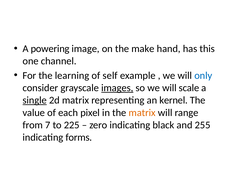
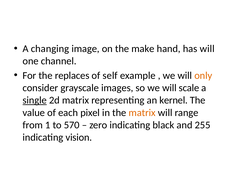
powering: powering -> changing
has this: this -> will
learning: learning -> replaces
only colour: blue -> orange
images underline: present -> none
7: 7 -> 1
225: 225 -> 570
forms: forms -> vision
